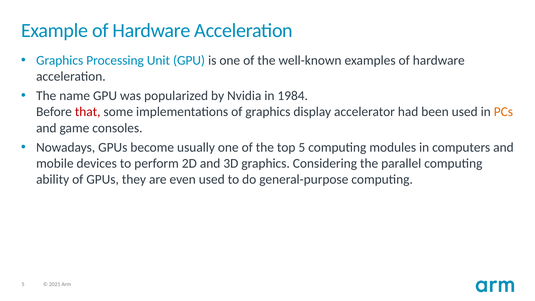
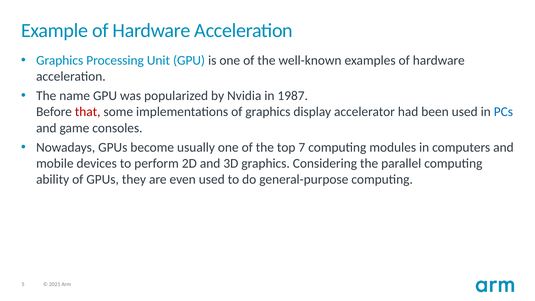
1984: 1984 -> 1987
PCs colour: orange -> blue
top 5: 5 -> 7
